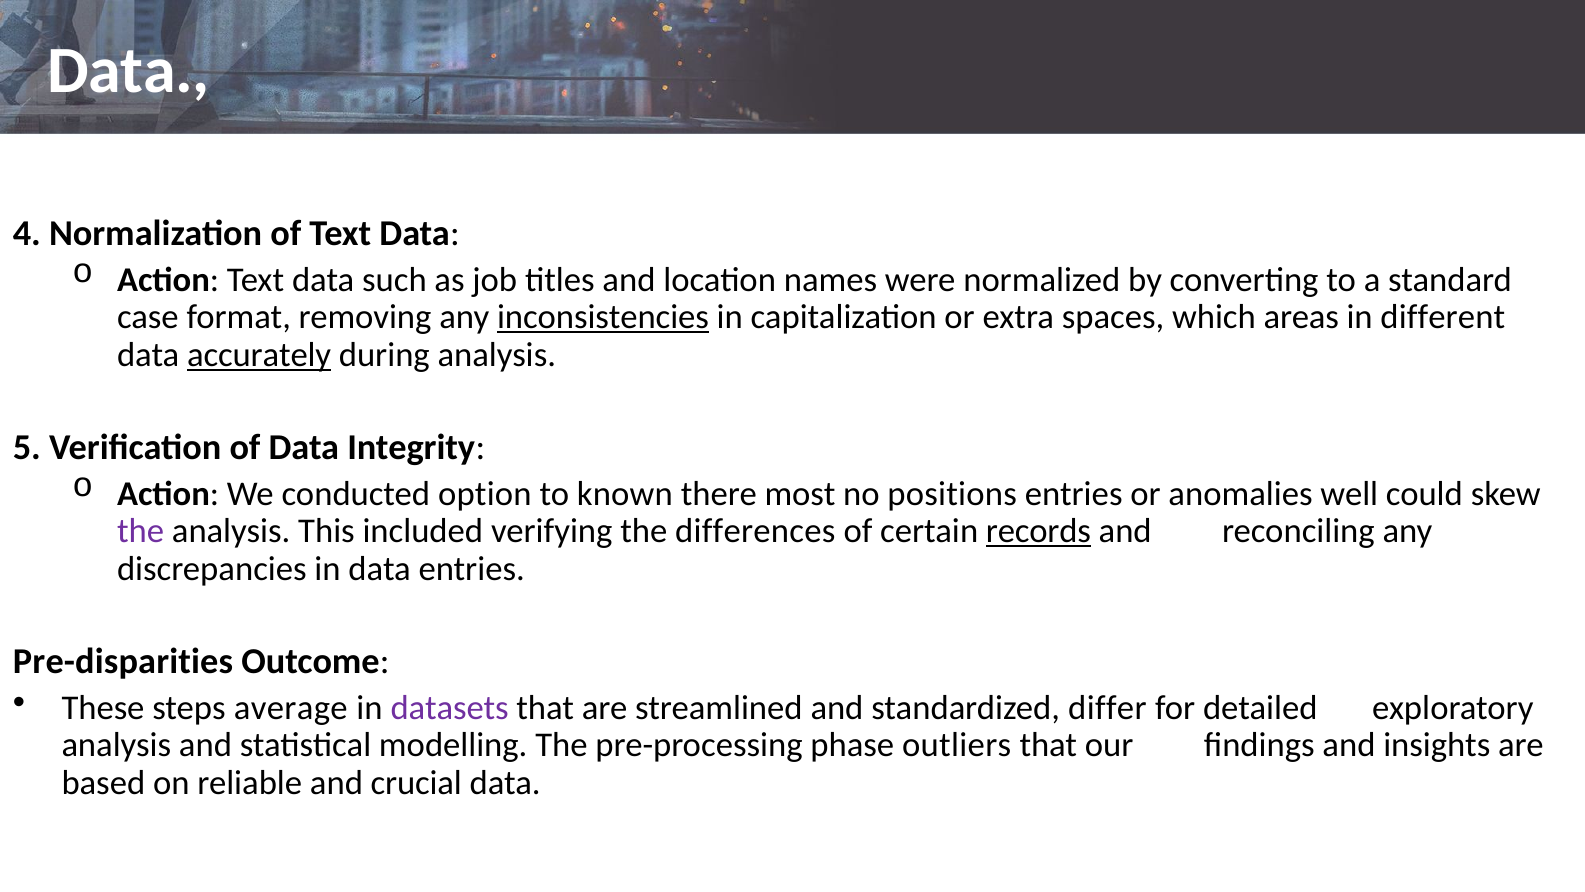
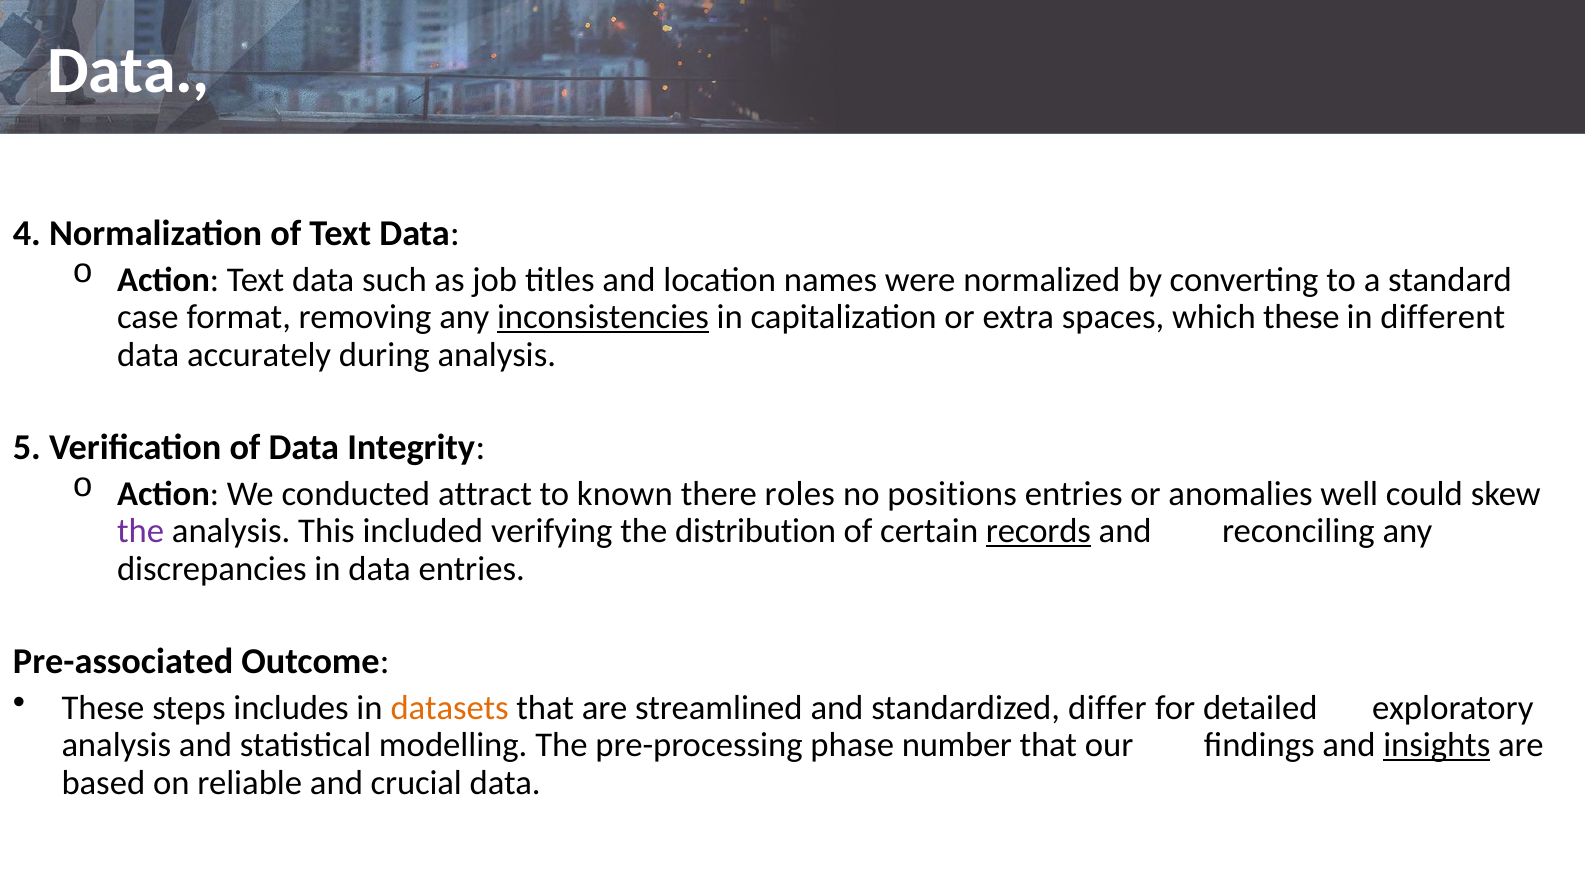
which areas: areas -> these
accurately underline: present -> none
option: option -> attract
most: most -> roles
differences: differences -> distribution
Pre-disparities: Pre-disparities -> Pre-associated
average: average -> includes
datasets colour: purple -> orange
outliers: outliers -> number
insights underline: none -> present
